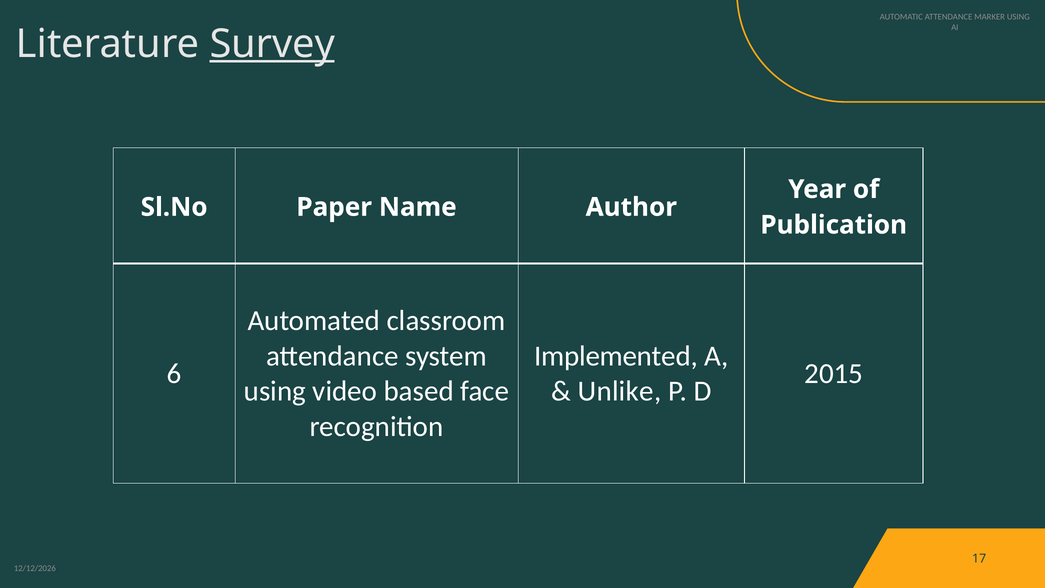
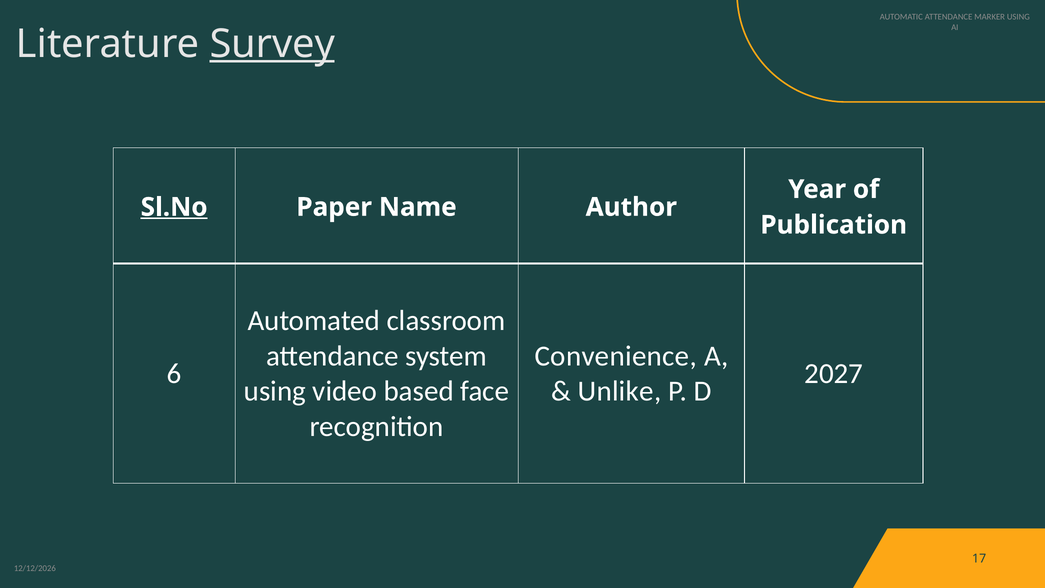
Sl.No underline: none -> present
Implemented: Implemented -> Convenience
2015: 2015 -> 2027
